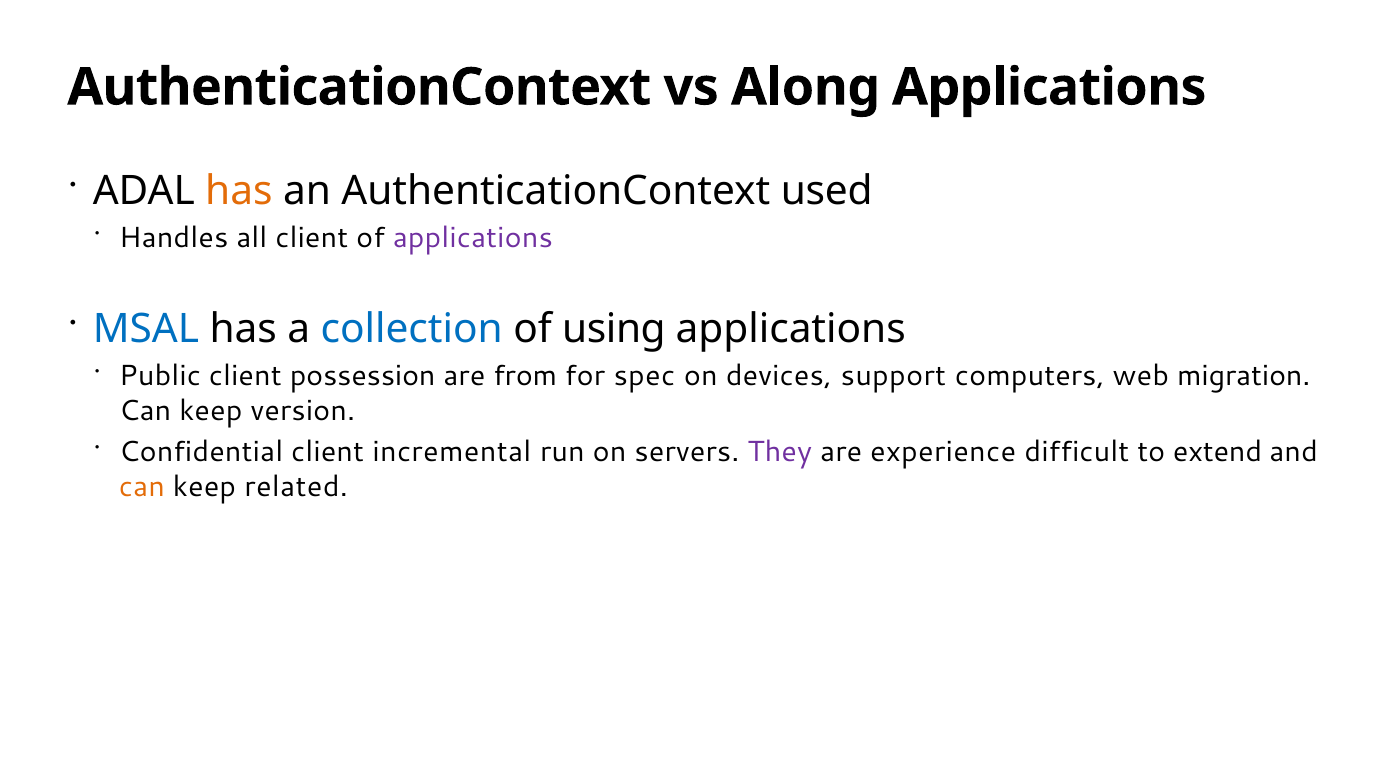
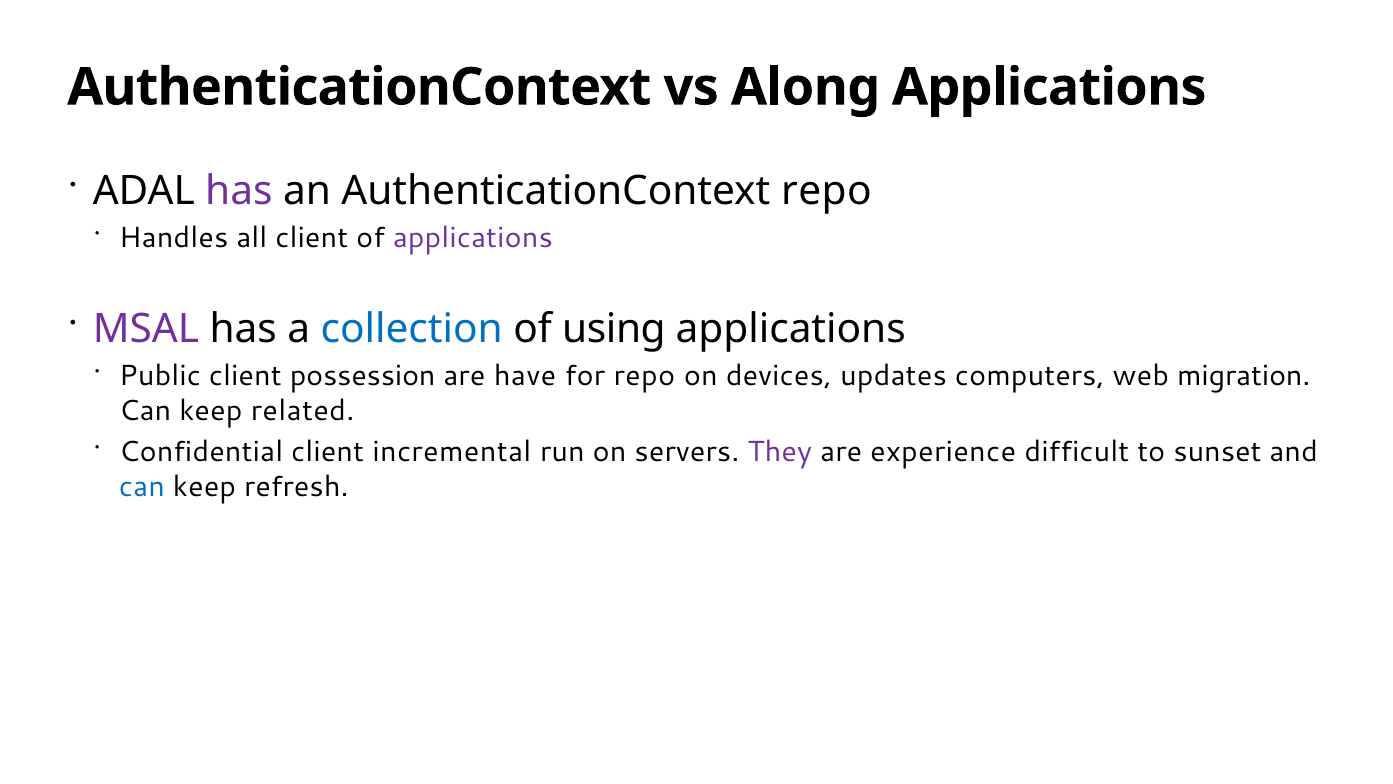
has at (239, 191) colour: orange -> purple
AuthenticationContext used: used -> repo
MSAL colour: blue -> purple
from: from -> have
for spec: spec -> repo
support: support -> updates
version: version -> related
extend: extend -> sunset
can at (142, 487) colour: orange -> blue
related: related -> refresh
